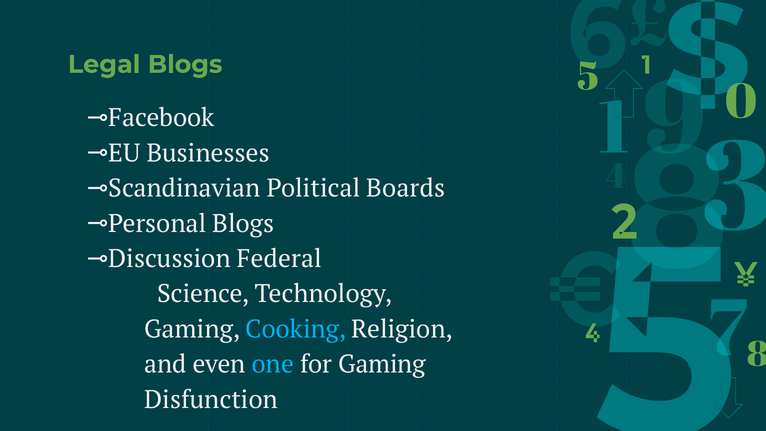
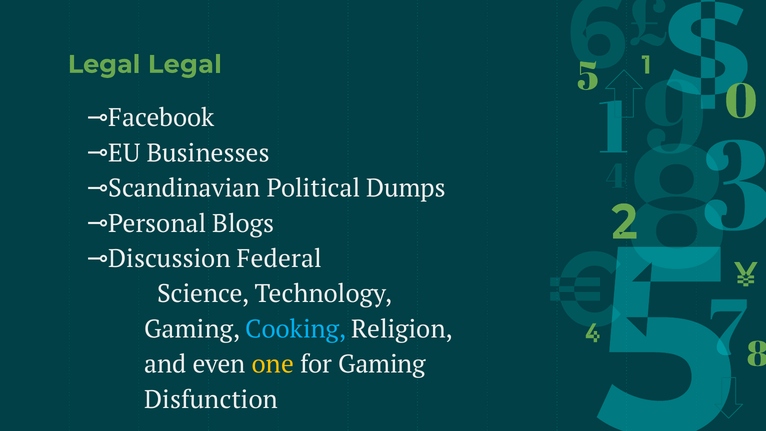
Legal Blogs: Blogs -> Legal
Boards: Boards -> Dumps
one colour: light blue -> yellow
